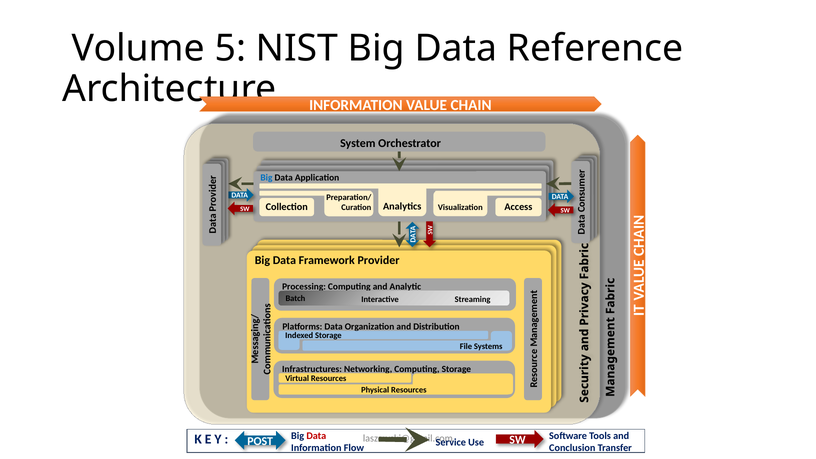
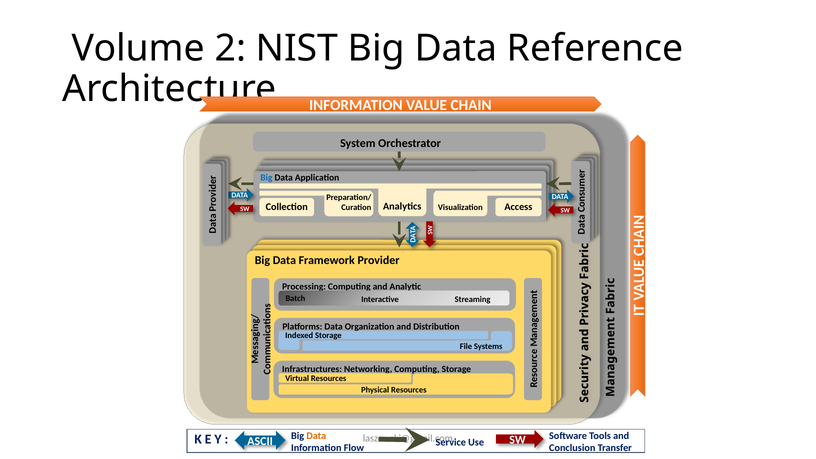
5: 5 -> 2
Data at (316, 436) colour: red -> orange
POST: POST -> ASCII
